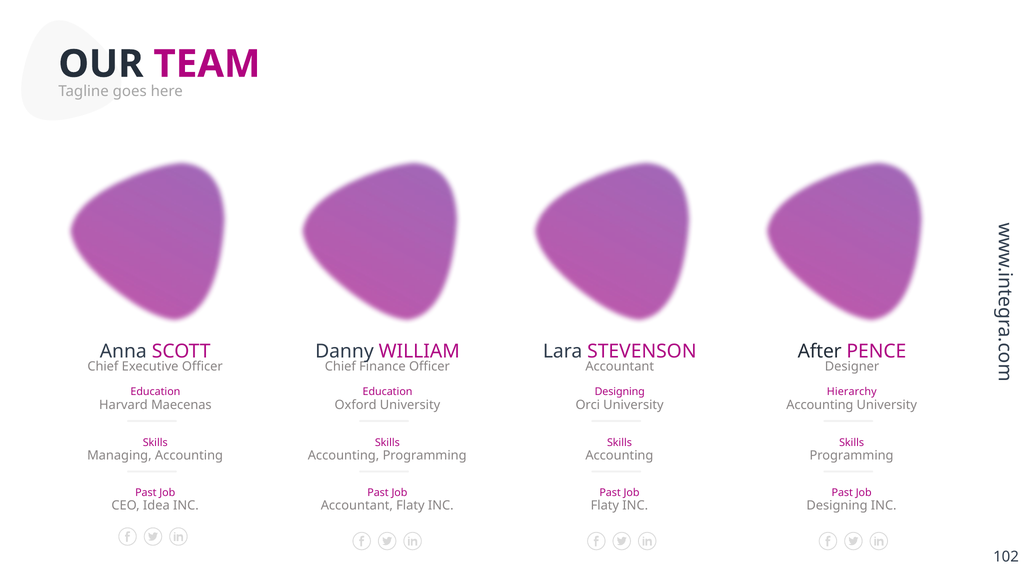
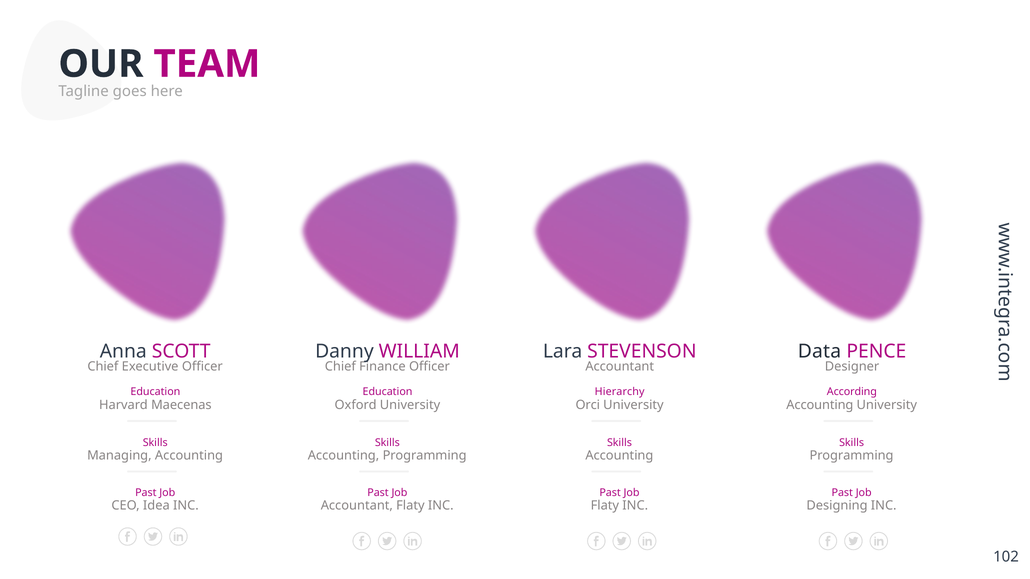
After: After -> Data
Designing at (620, 392): Designing -> Hierarchy
Hierarchy: Hierarchy -> According
